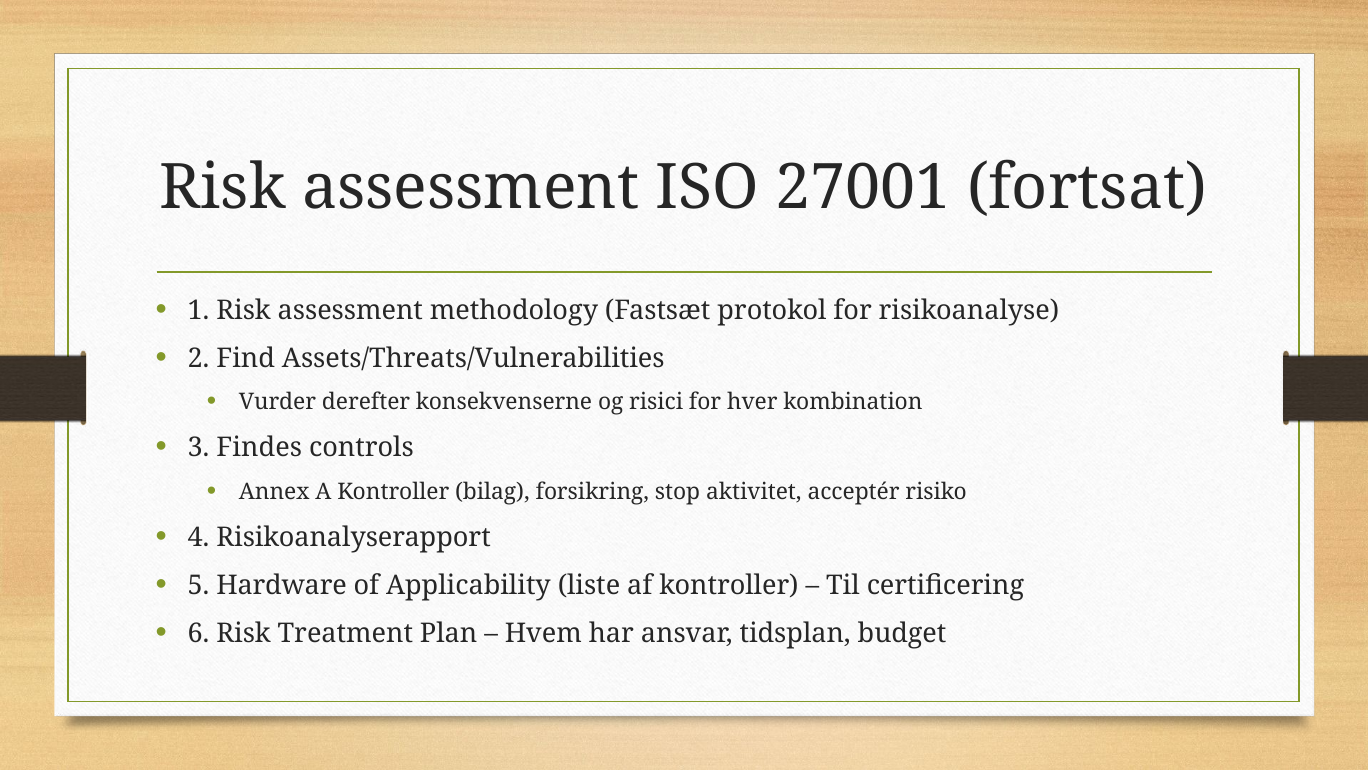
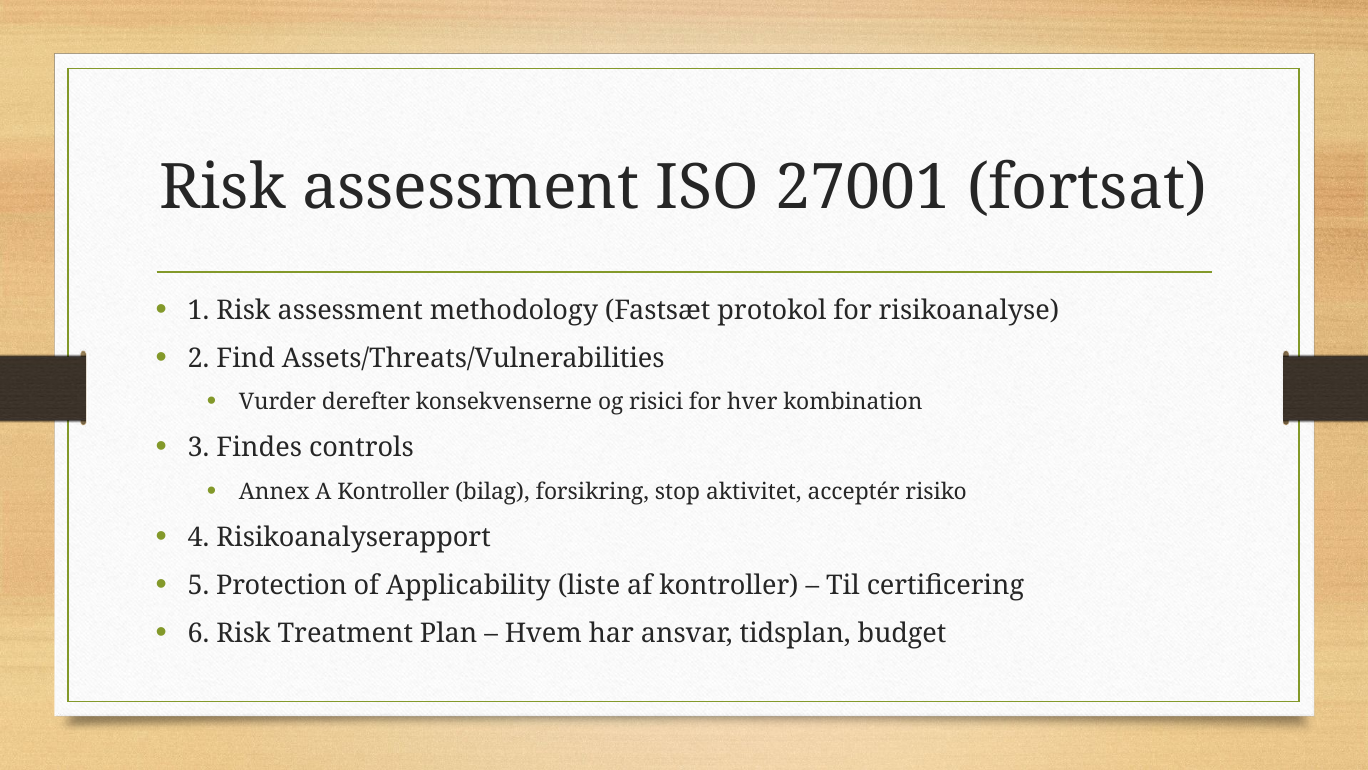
Hardware: Hardware -> Protection
